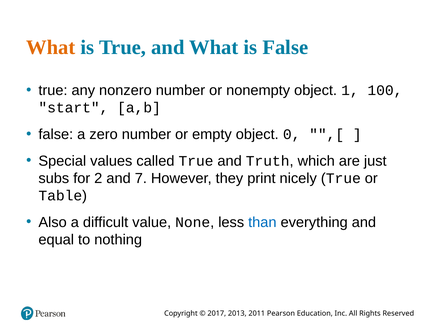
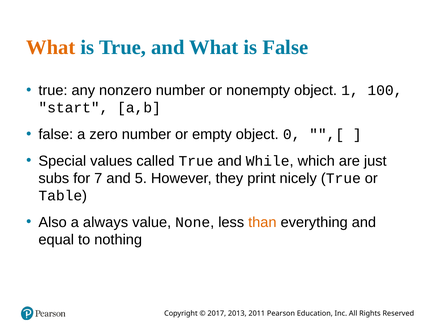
Truth: Truth -> While
2: 2 -> 7
7: 7 -> 5
difficult: difficult -> always
than colour: blue -> orange
